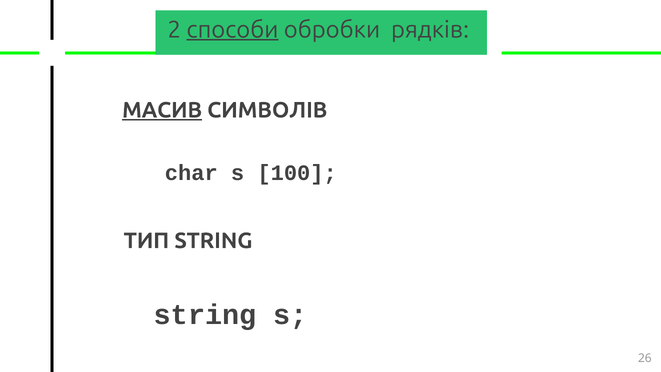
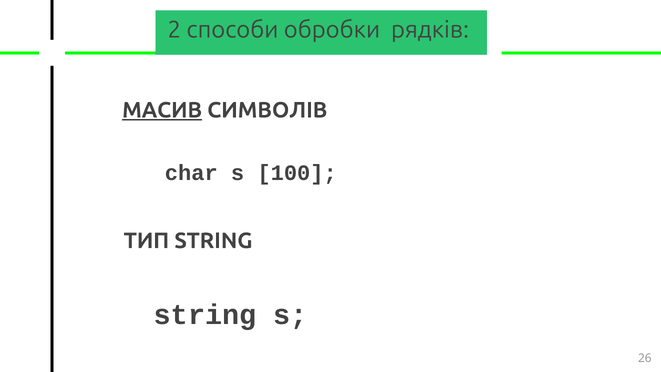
способи underline: present -> none
